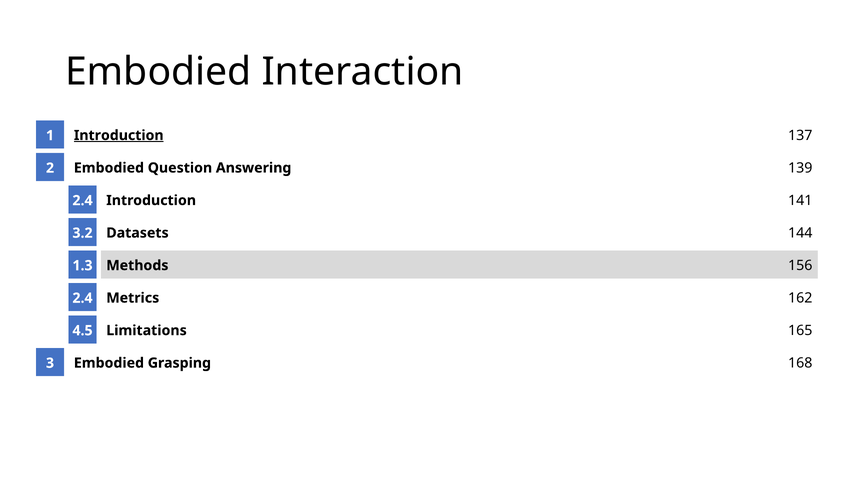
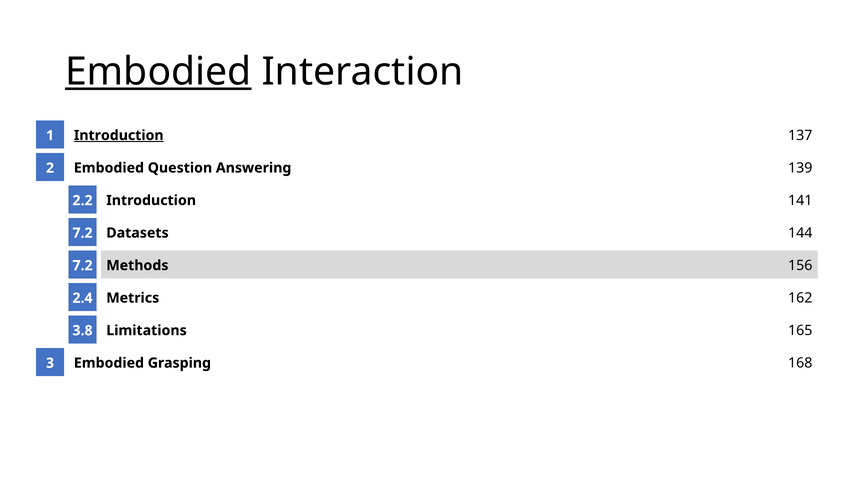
Embodied at (158, 72) underline: none -> present
2.4 at (83, 200): 2.4 -> 2.2
3.2 at (83, 233): 3.2 -> 7.2
1.3 at (83, 265): 1.3 -> 7.2
4.5: 4.5 -> 3.8
